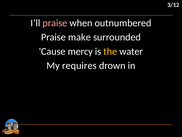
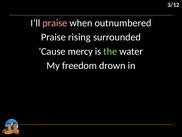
make: make -> rising
the colour: yellow -> light green
requires: requires -> freedom
